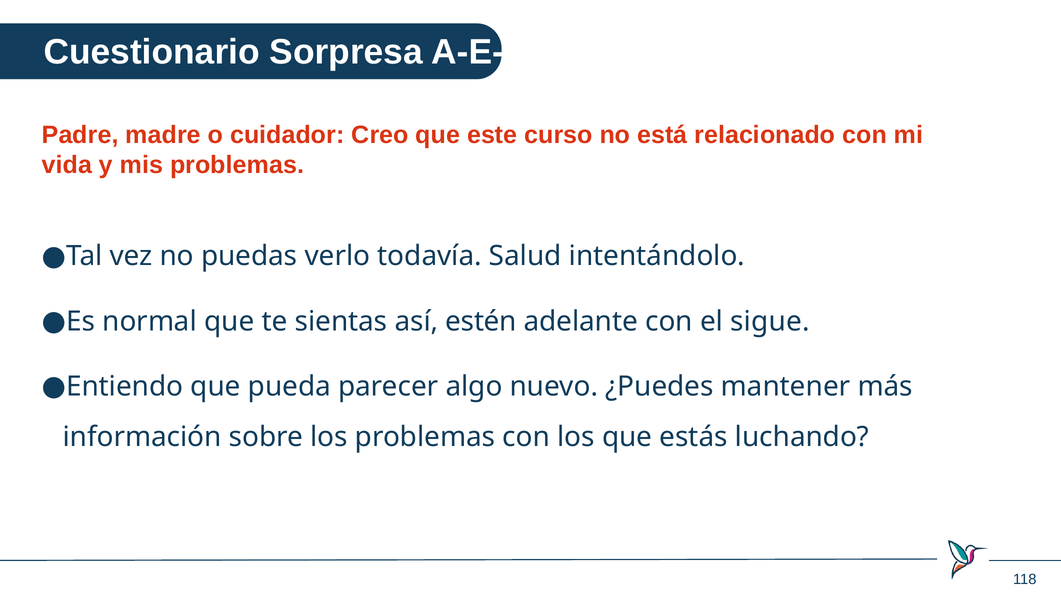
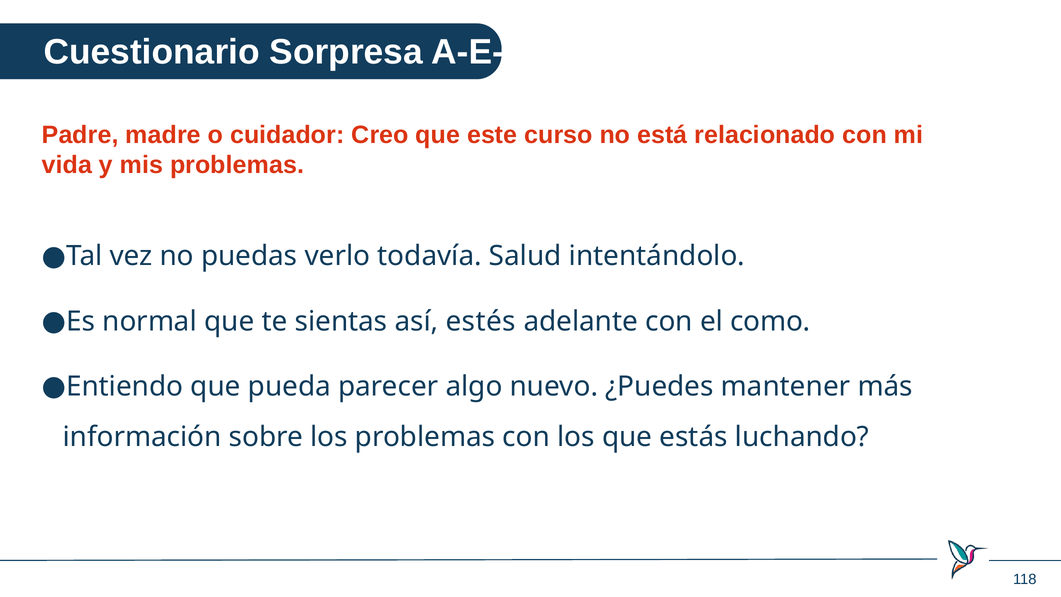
estén: estén -> estés
sigue: sigue -> como
